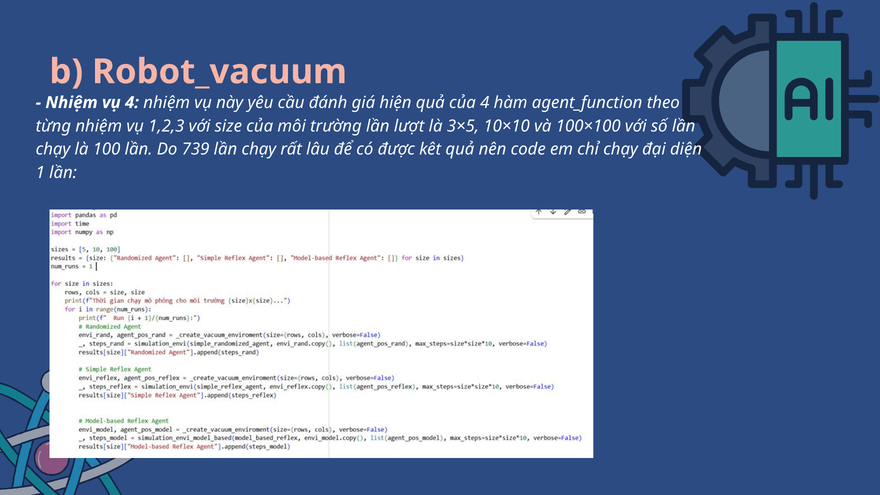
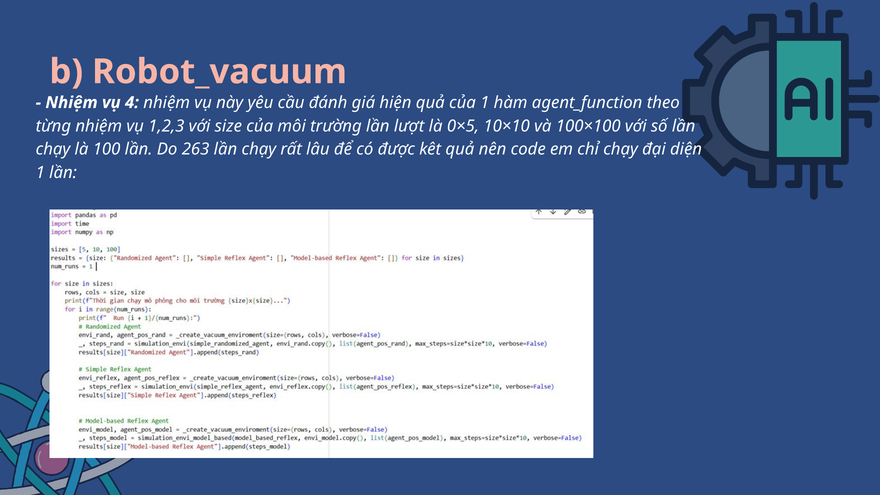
của 4: 4 -> 1
3×5: 3×5 -> 0×5
739: 739 -> 263
